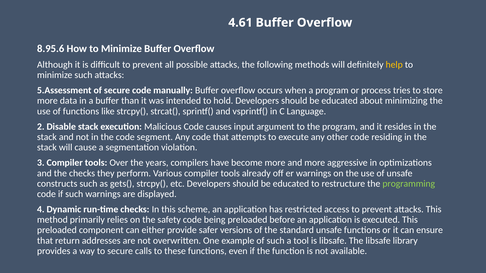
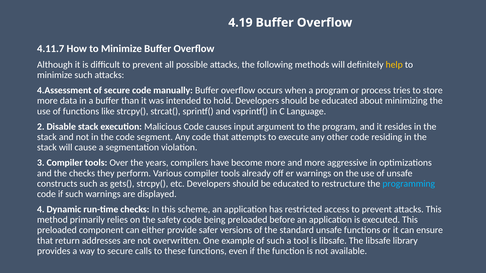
4.61: 4.61 -> 4.19
8.95.6: 8.95.6 -> 4.11.7
5.Assessment: 5.Assessment -> 4.Assessment
programming colour: light green -> light blue
